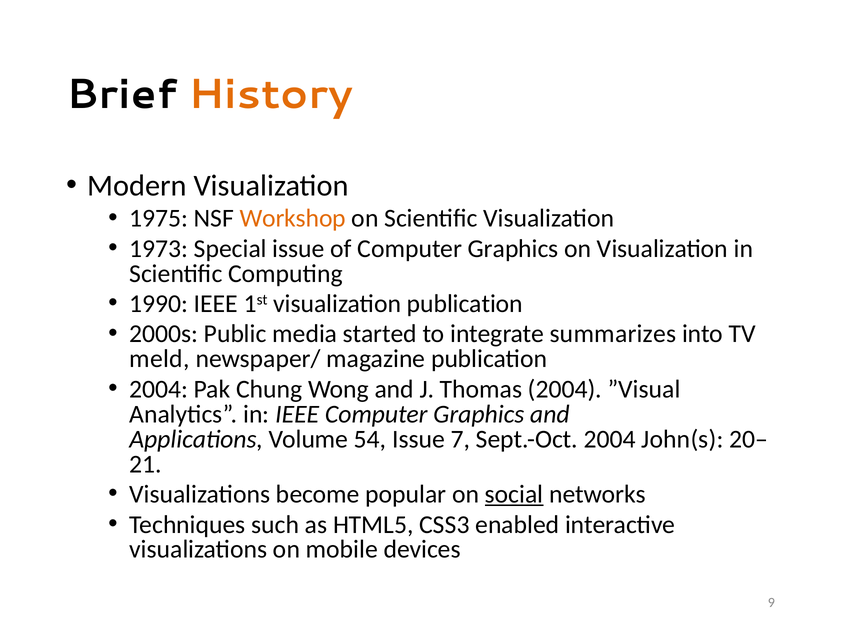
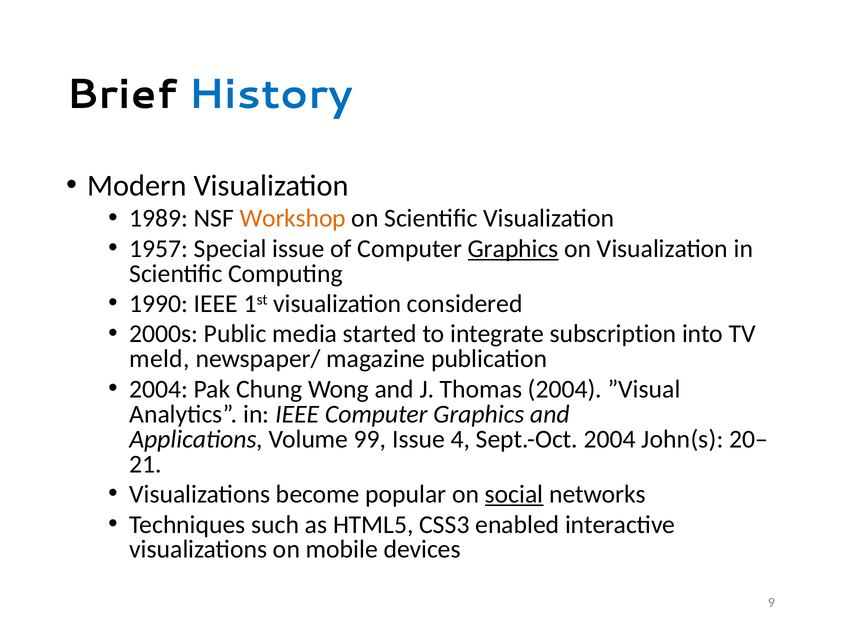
History colour: orange -> blue
1975: 1975 -> 1989
1973: 1973 -> 1957
Graphics at (513, 249) underline: none -> present
visualization publication: publication -> considered
summarizes: summarizes -> subscription
54: 54 -> 99
7: 7 -> 4
